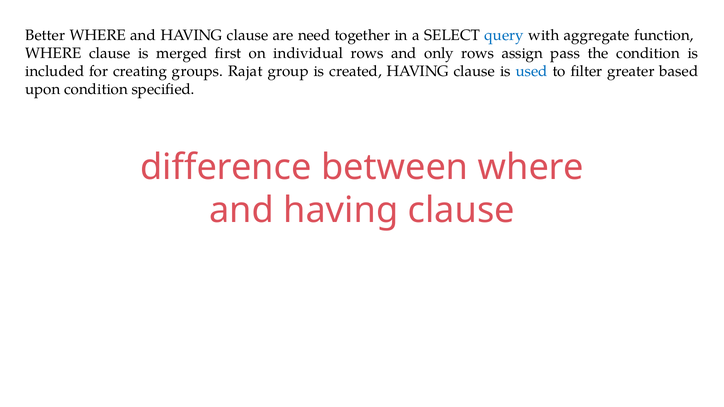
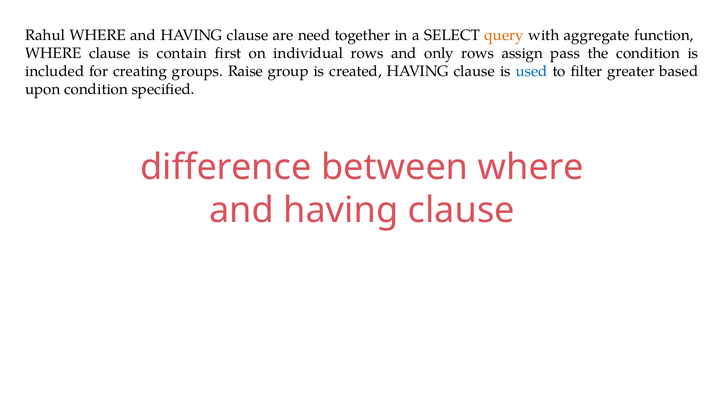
Better: Better -> Rahul
query colour: blue -> orange
merged: merged -> contain
Rajat: Rajat -> Raise
